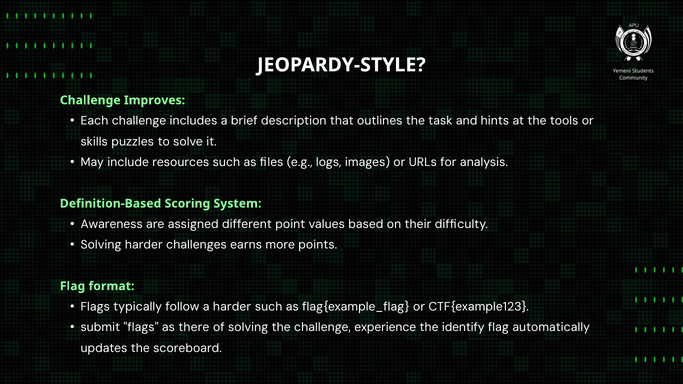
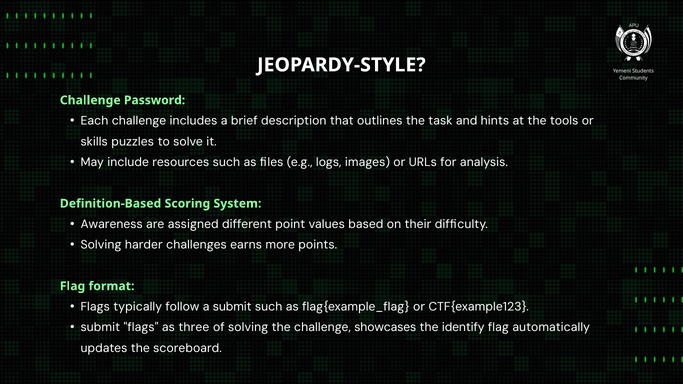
Improves: Improves -> Password
a harder: harder -> submit
there: there -> three
experience: experience -> showcases
